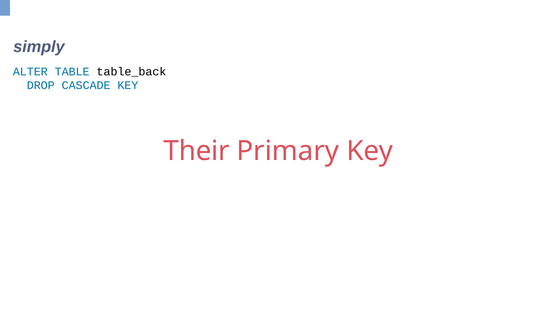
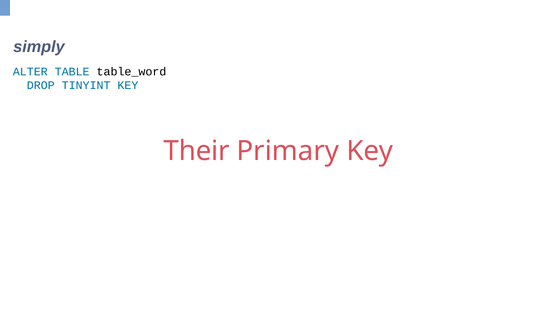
table_back: table_back -> table_word
CASCADE: CASCADE -> TINYINT
